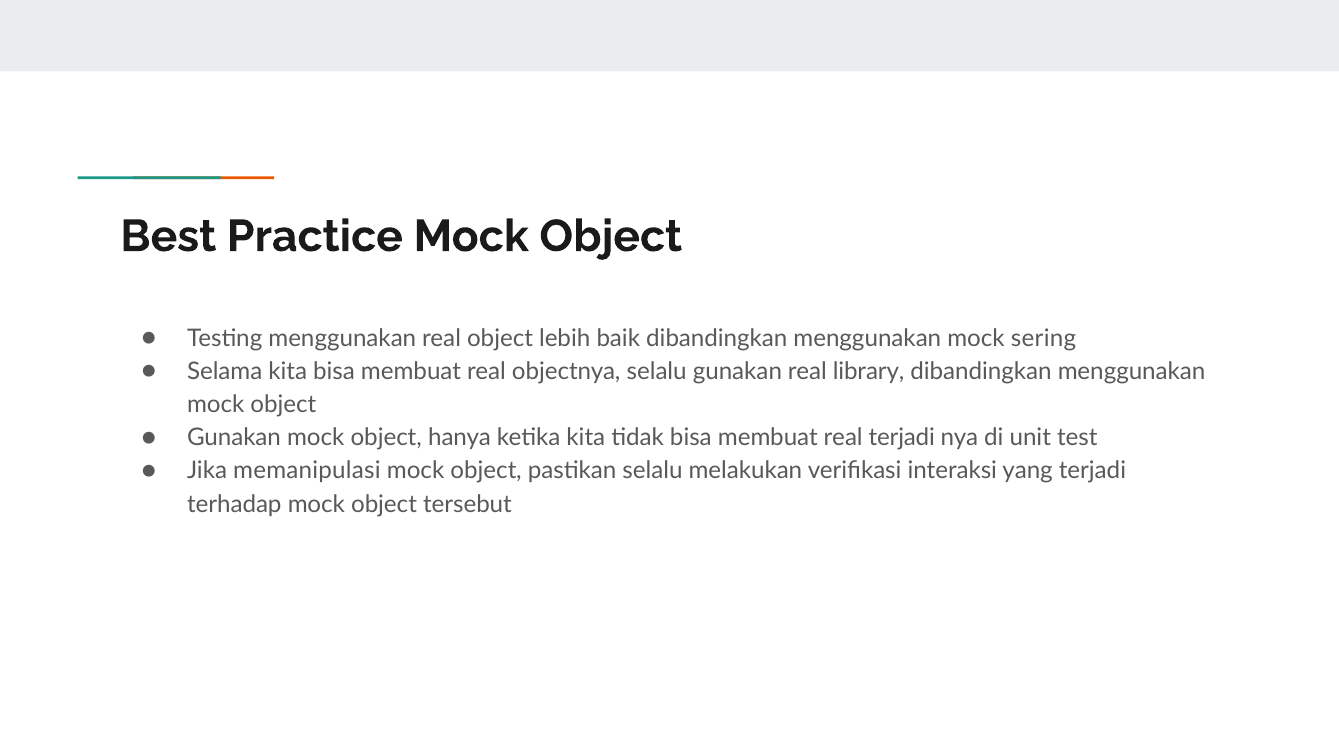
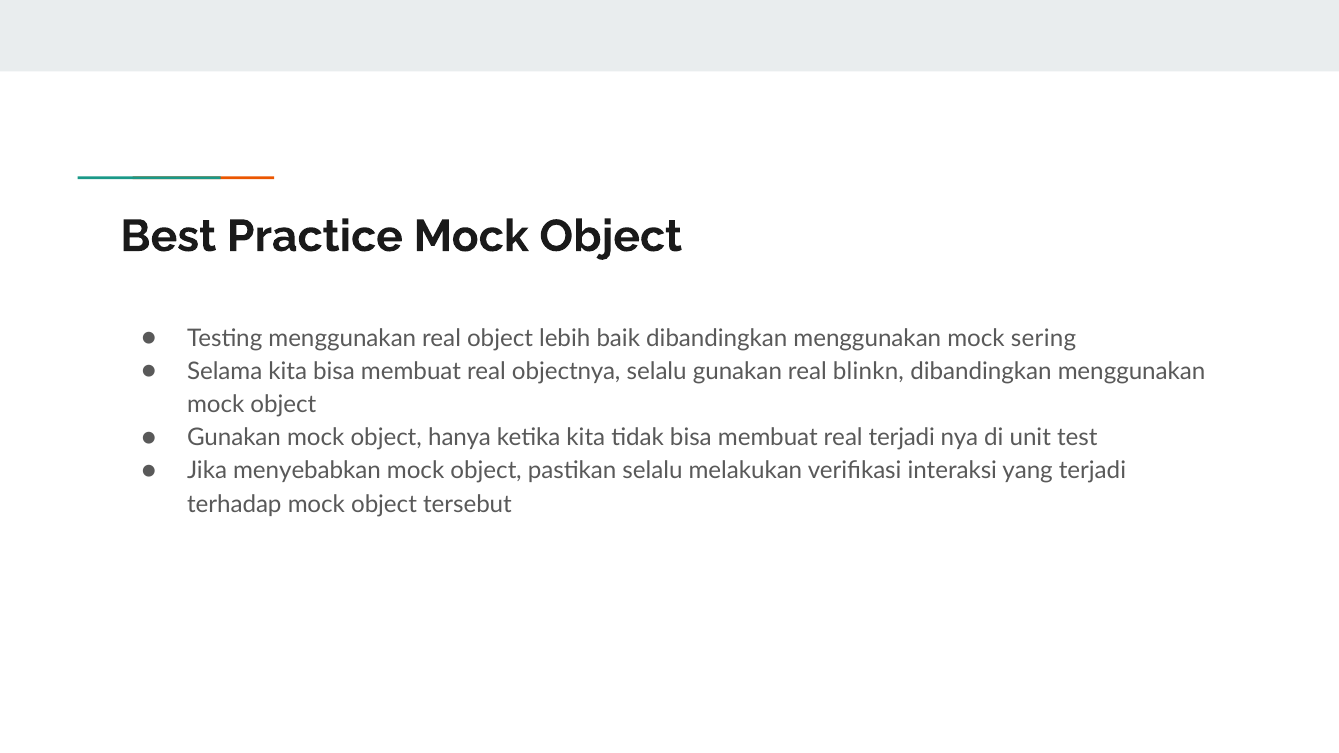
library: library -> blinkn
memanipulasi: memanipulasi -> menyebabkan
